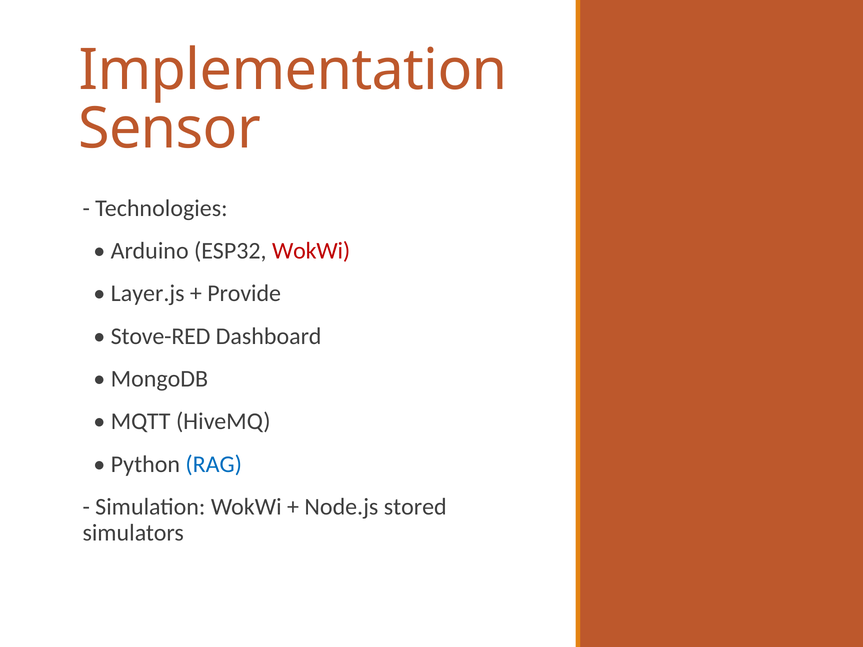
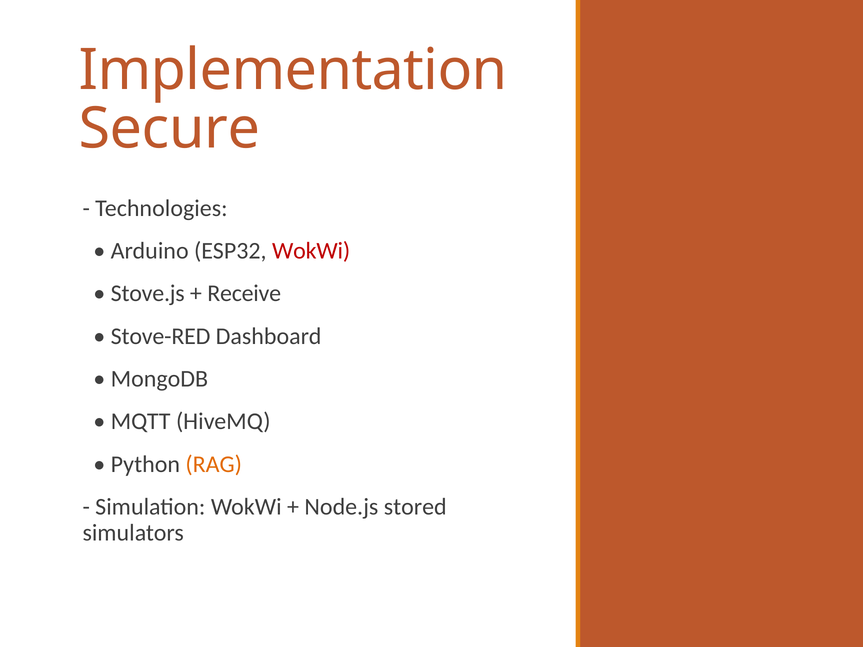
Sensor: Sensor -> Secure
Layer.js: Layer.js -> Stove.js
Provide: Provide -> Receive
RAG colour: blue -> orange
